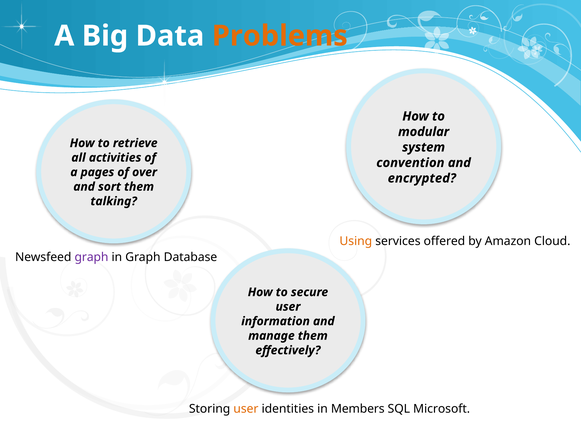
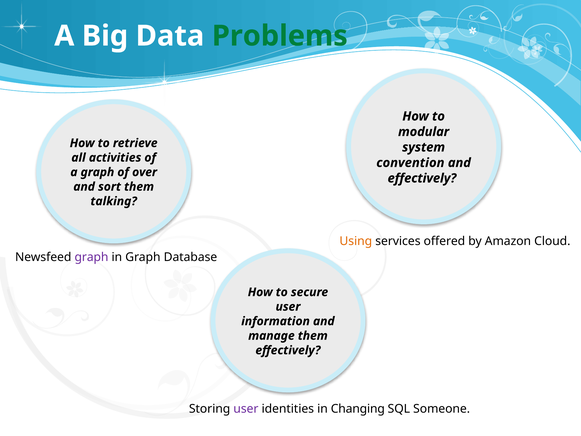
Problems colour: orange -> green
a pages: pages -> graph
encrypted at (422, 178): encrypted -> effectively
user at (246, 409) colour: orange -> purple
Members: Members -> Changing
Microsoft: Microsoft -> Someone
